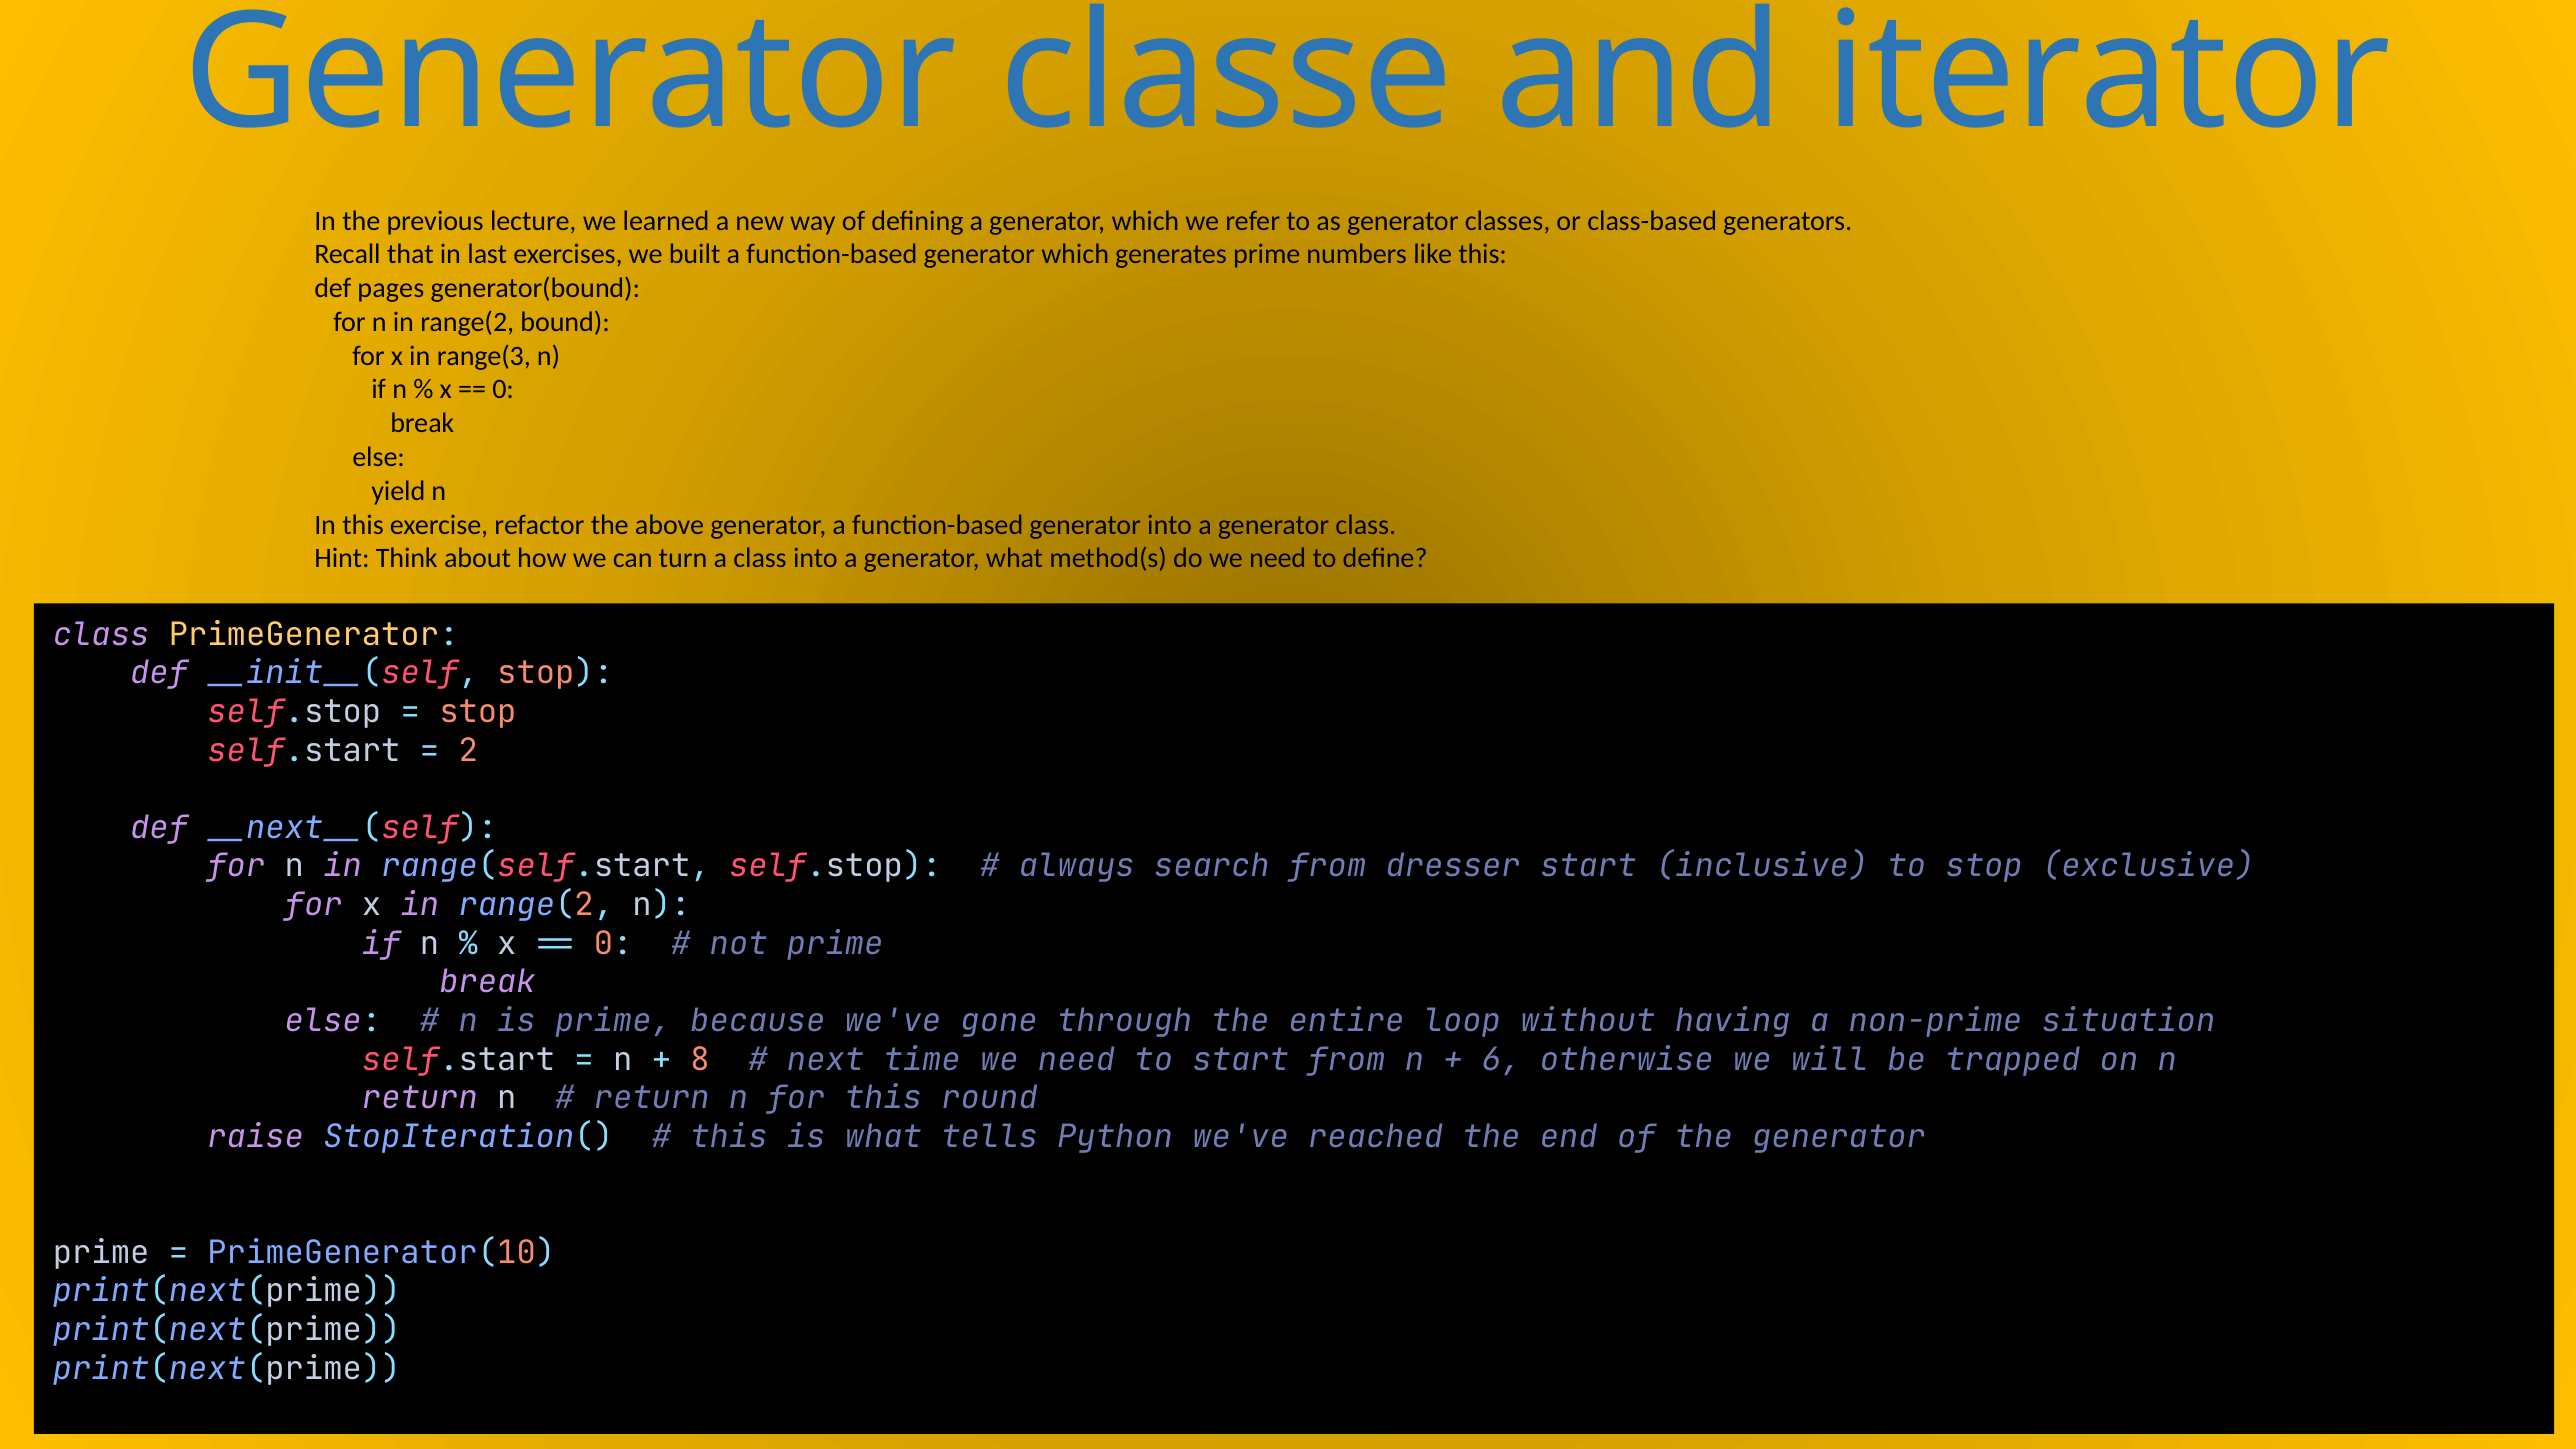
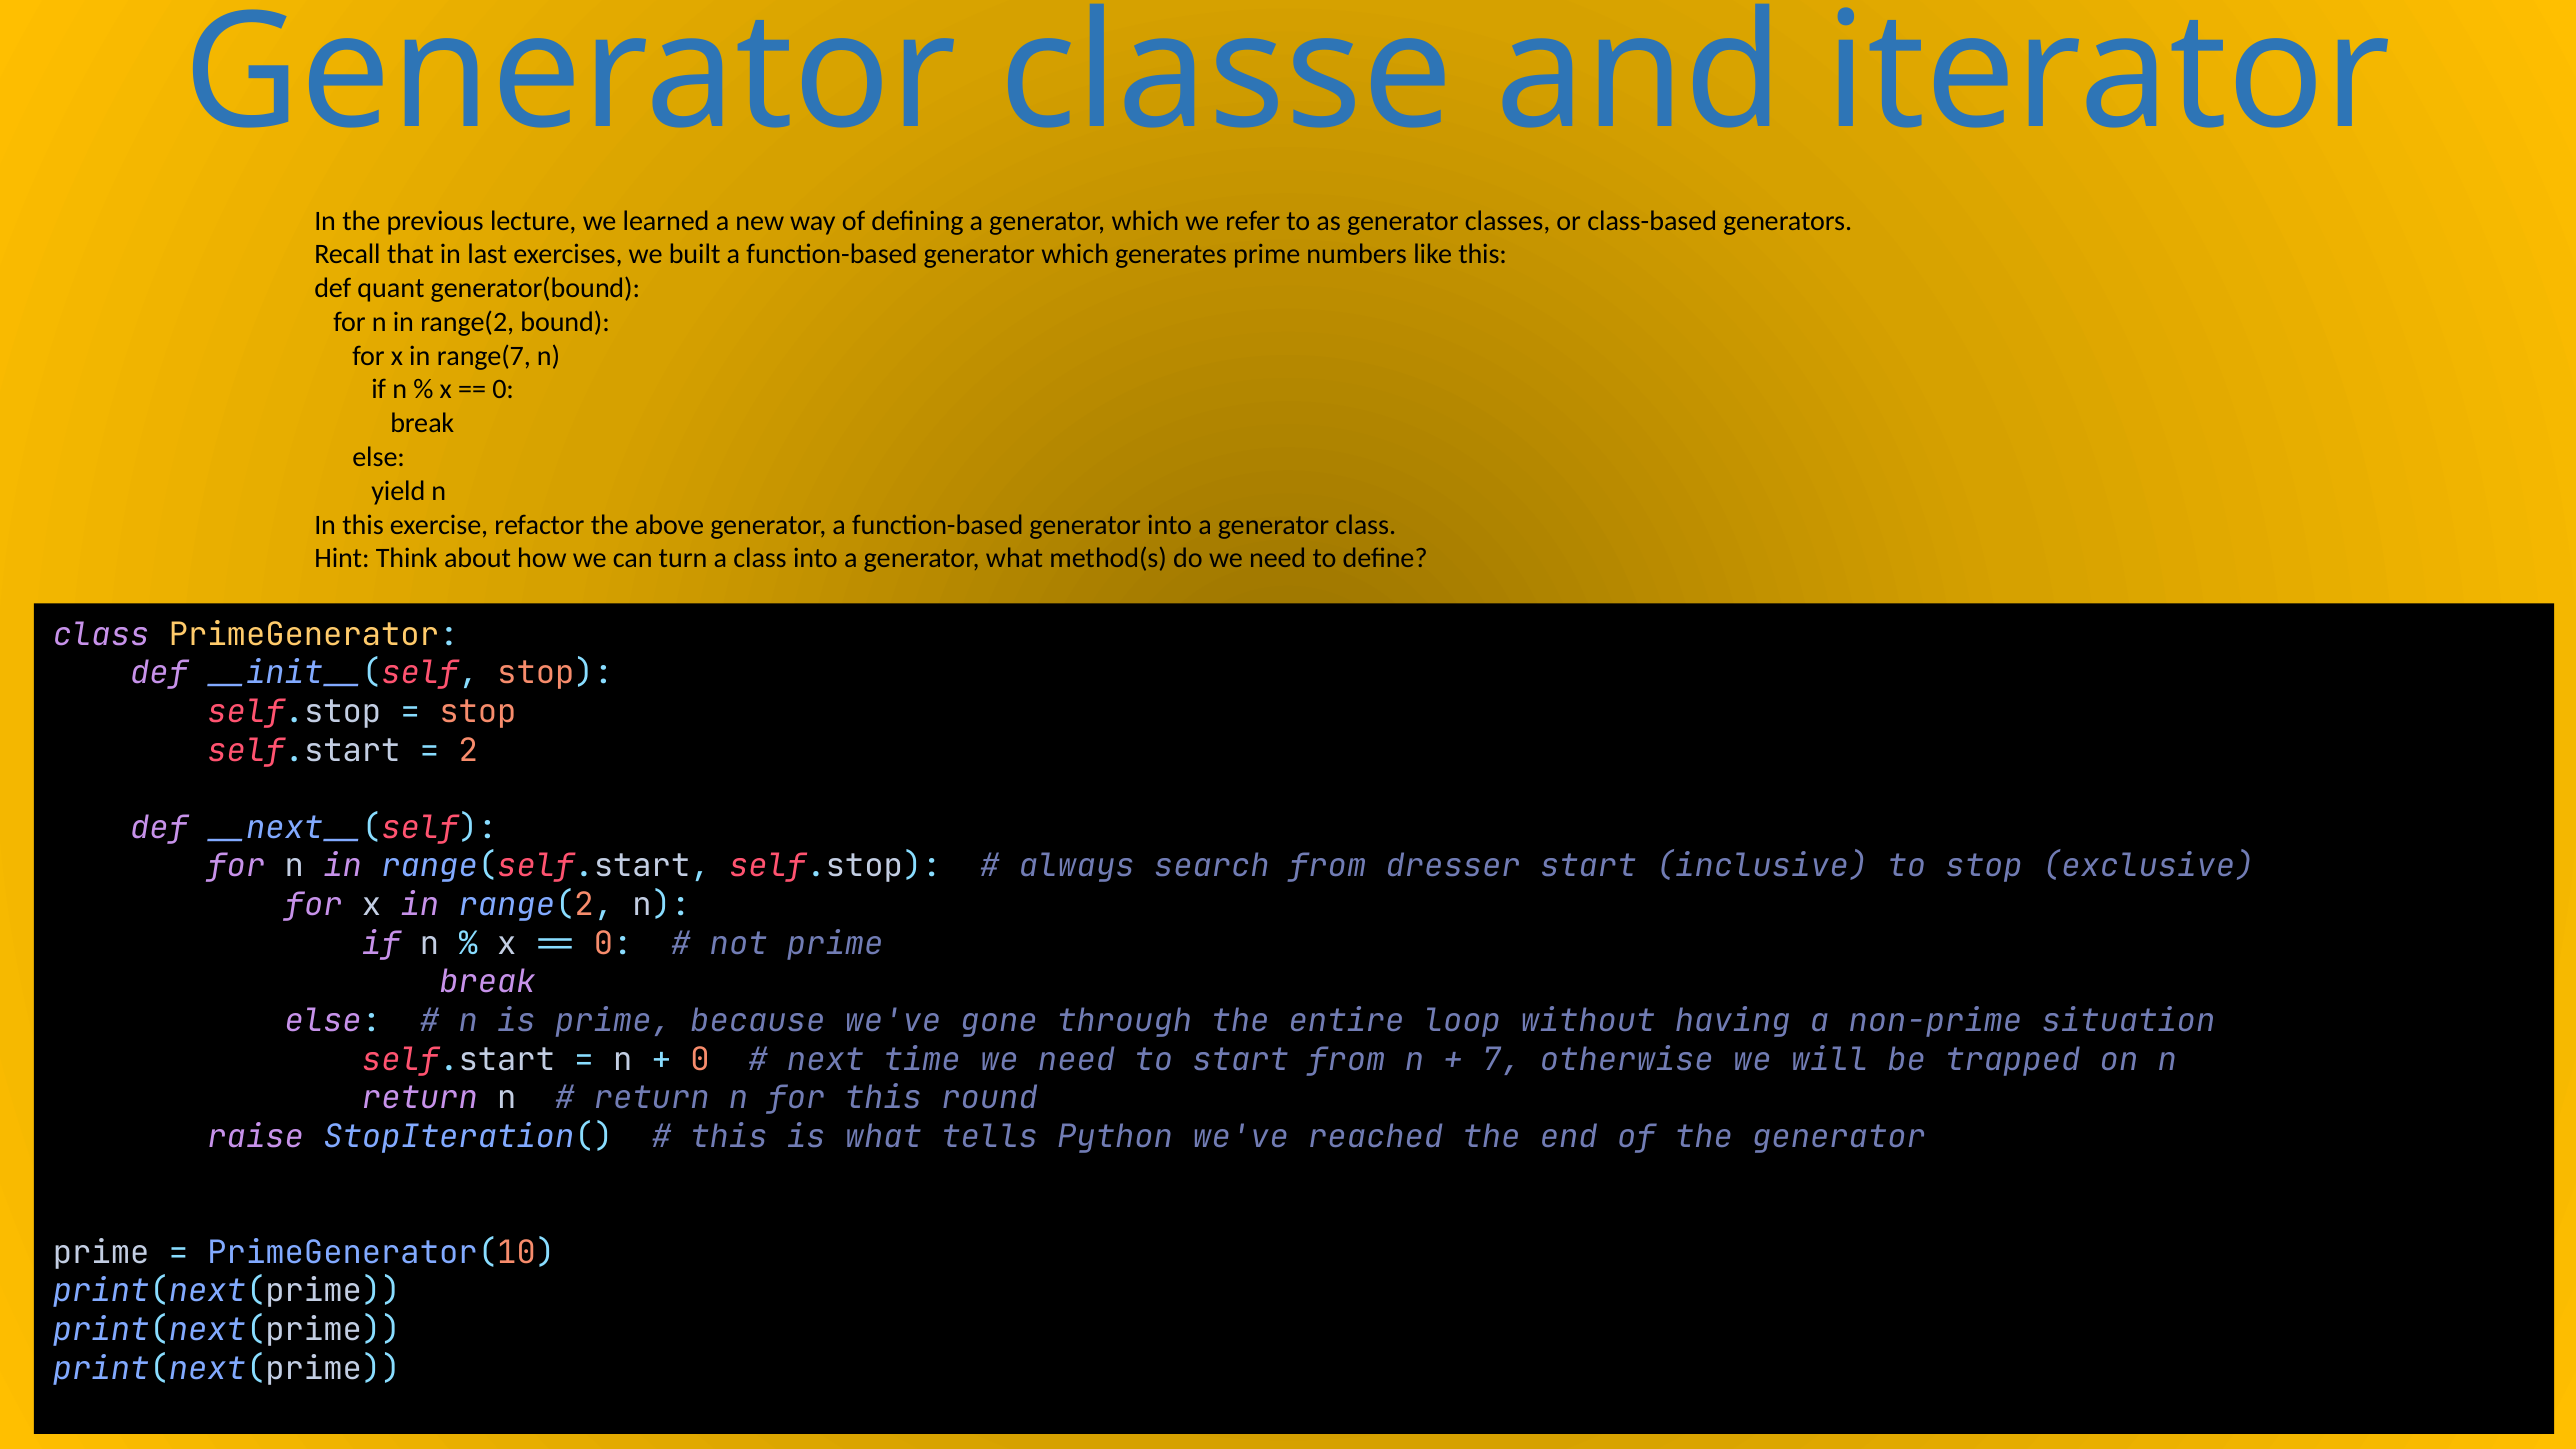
pages: pages -> quant
range(3: range(3 -> range(7
8 at (700, 1060): 8 -> 0
6: 6 -> 7
